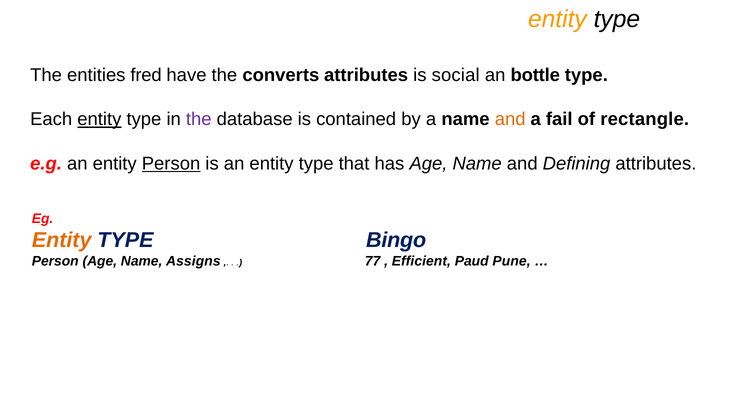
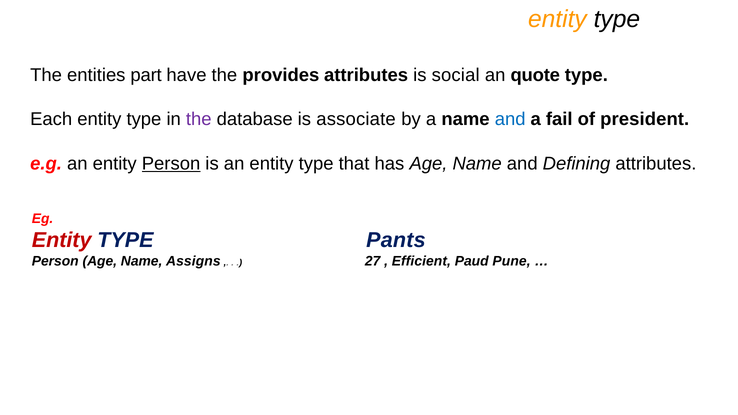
fred: fred -> part
converts: converts -> provides
bottle: bottle -> quote
entity at (99, 119) underline: present -> none
contained: contained -> associate
and at (510, 119) colour: orange -> blue
rectangle: rectangle -> president
Entity at (62, 240) colour: orange -> red
Bingo: Bingo -> Pants
77: 77 -> 27
